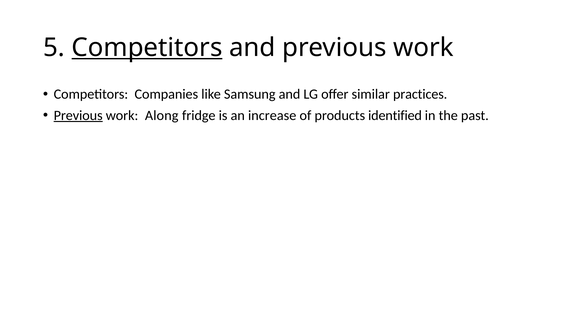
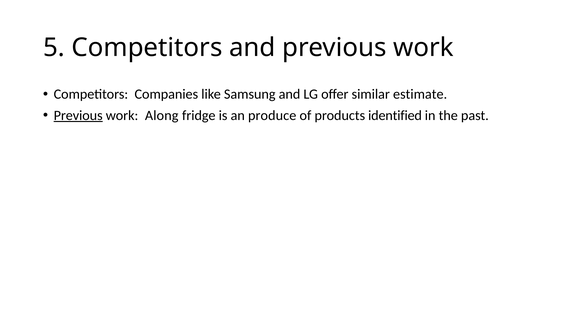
Competitors at (147, 47) underline: present -> none
practices: practices -> estimate
increase: increase -> produce
